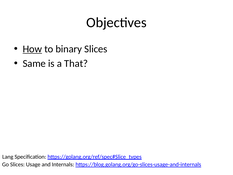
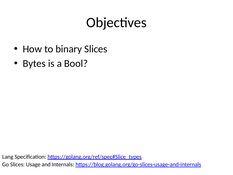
How underline: present -> none
Same: Same -> Bytes
That: That -> Bool
